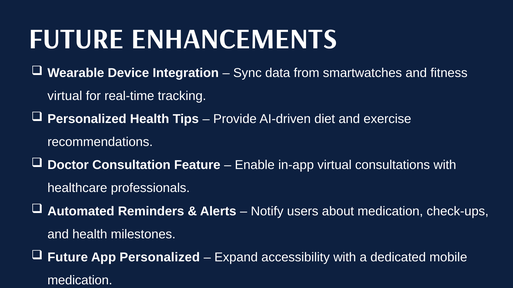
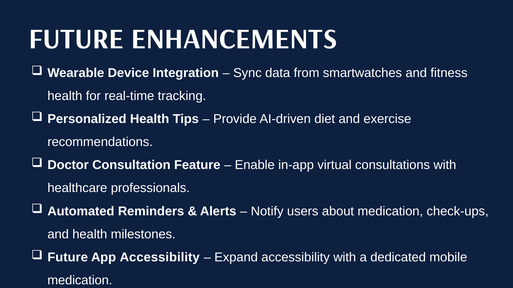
virtual at (65, 96): virtual -> health
App Personalized: Personalized -> Accessibility
